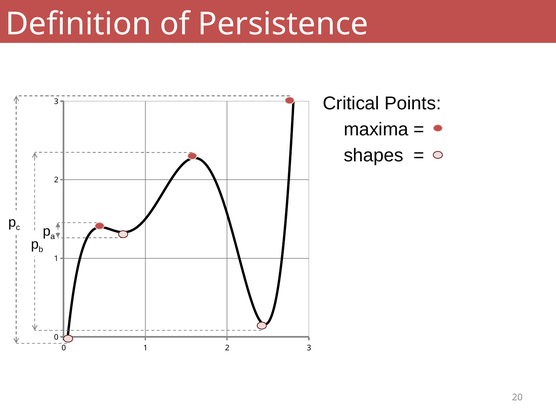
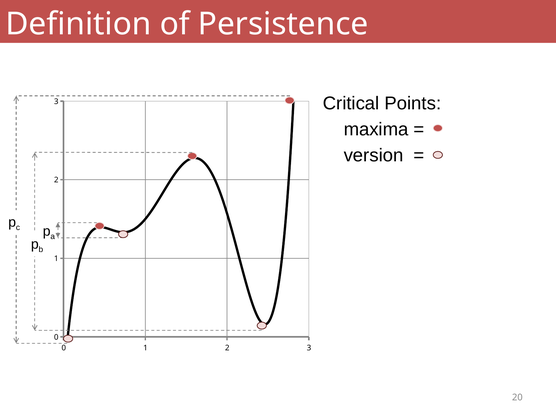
shapes: shapes -> version
